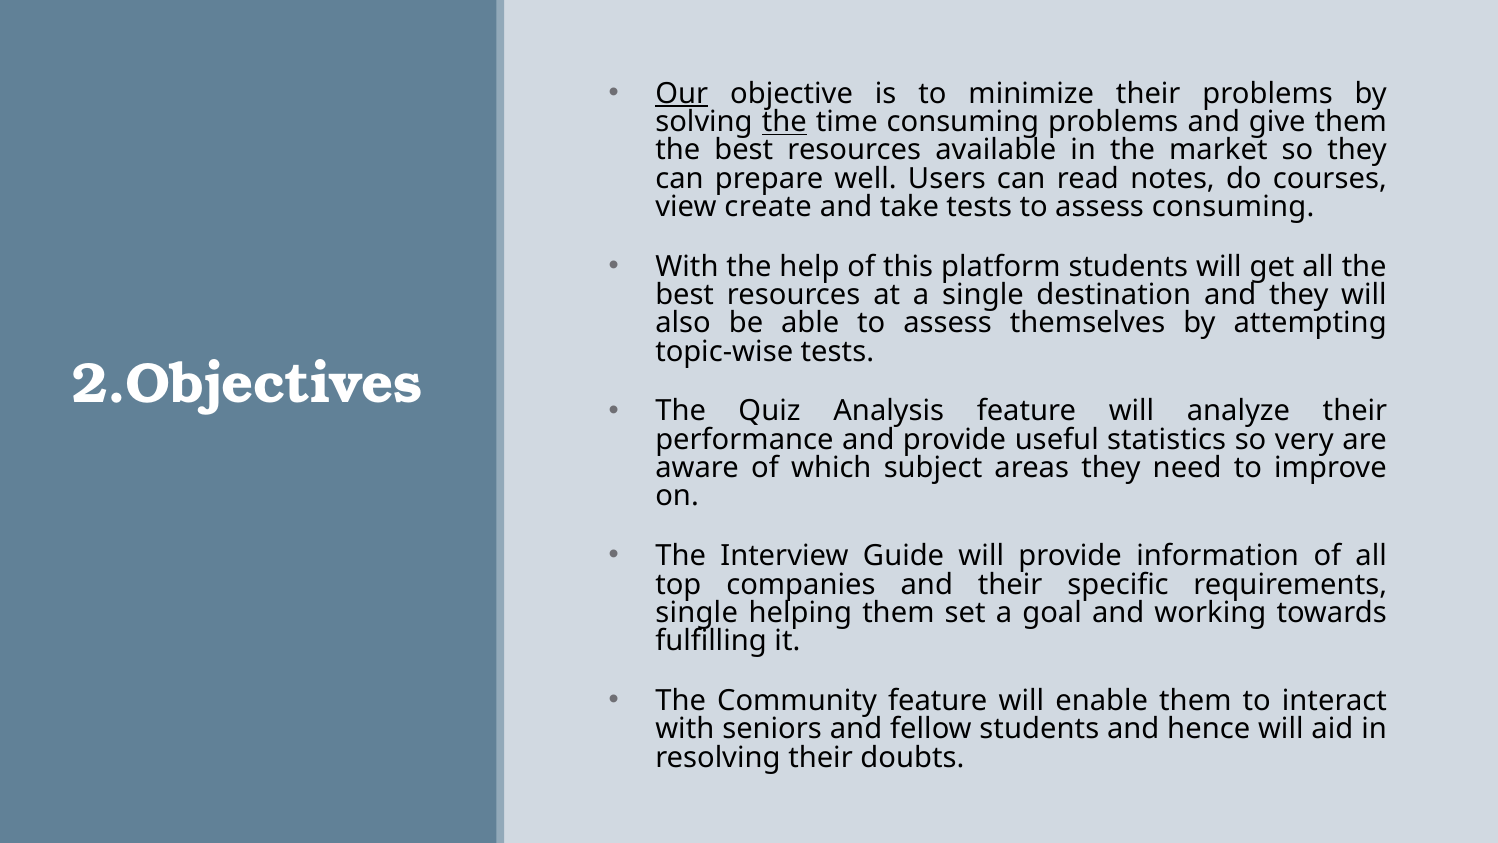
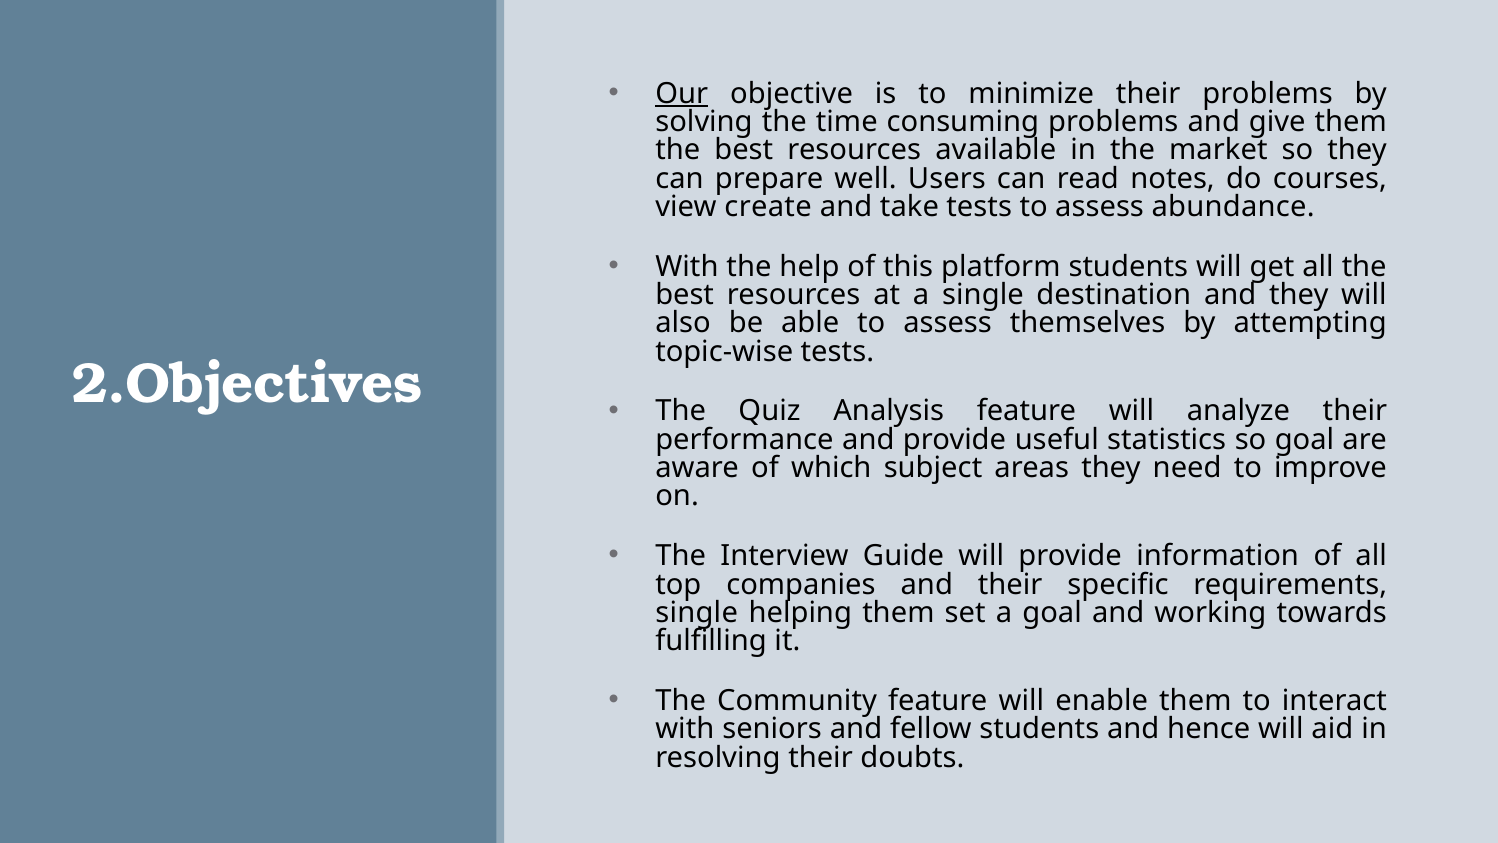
the at (784, 122) underline: present -> none
assess consuming: consuming -> abundance
so very: very -> goal
